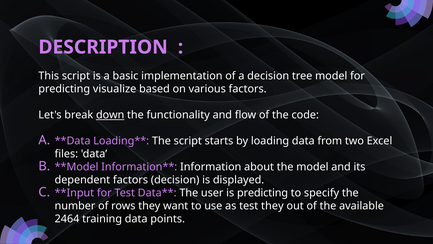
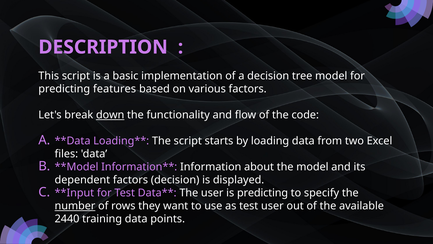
visualize: visualize -> features
number underline: none -> present
test they: they -> user
2464: 2464 -> 2440
